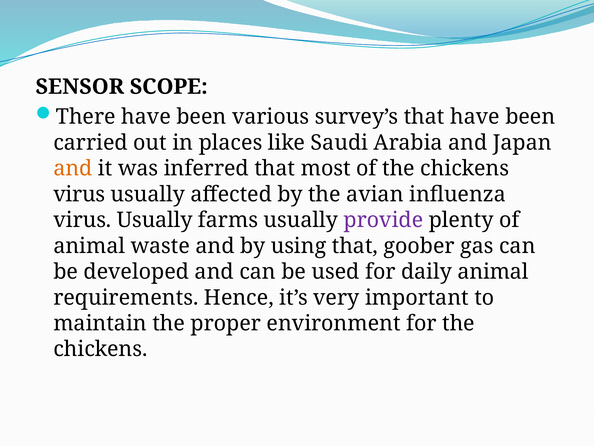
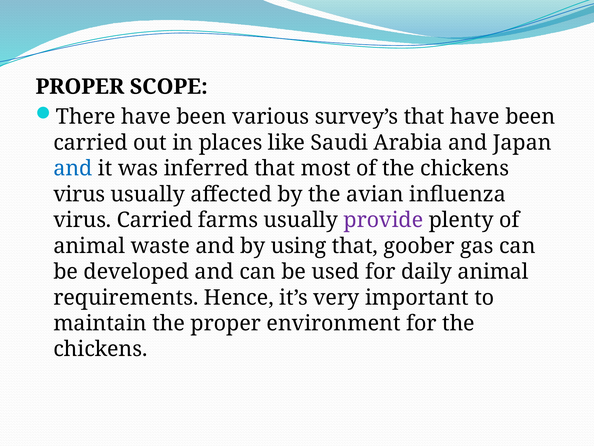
SENSOR at (80, 87): SENSOR -> PROPER
and at (73, 168) colour: orange -> blue
Usually at (155, 220): Usually -> Carried
